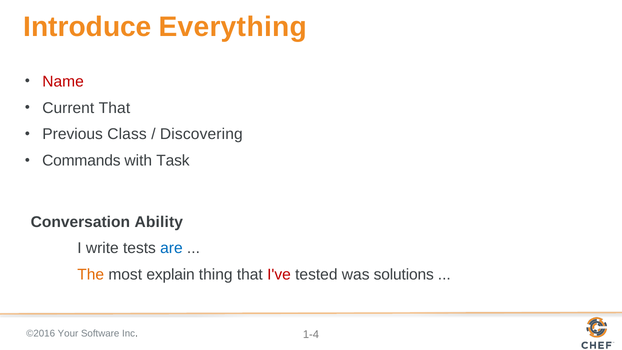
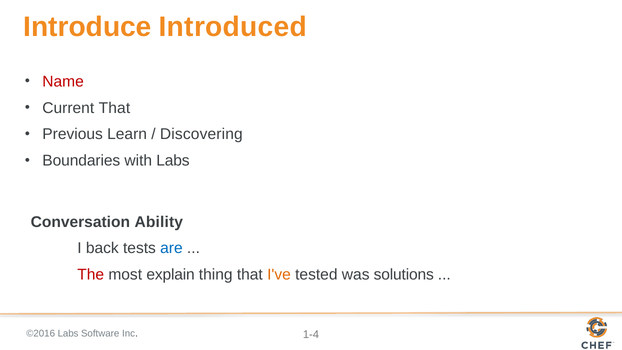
Everything: Everything -> Introduced
Class: Class -> Learn
Commands: Commands -> Boundaries
with Task: Task -> Labs
write: write -> back
The colour: orange -> red
I've colour: red -> orange
Your at (68, 334): Your -> Labs
